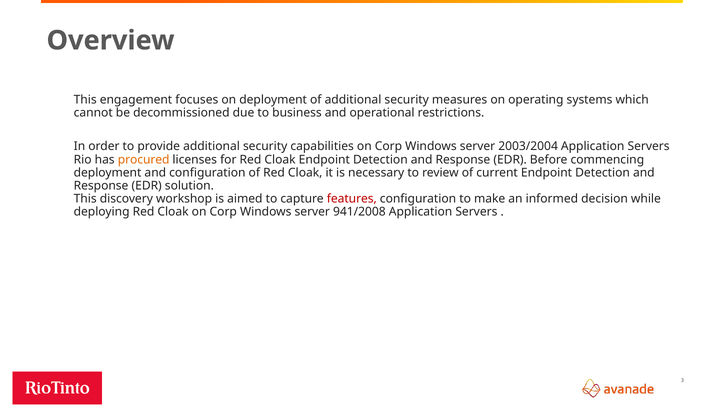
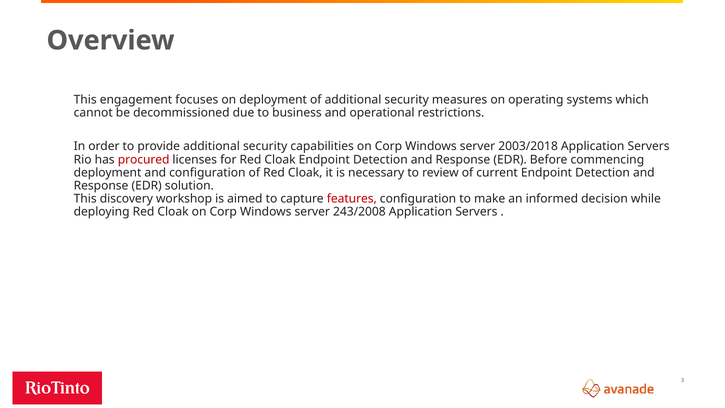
2003/2004: 2003/2004 -> 2003/2018
procured colour: orange -> red
941/2008: 941/2008 -> 243/2008
